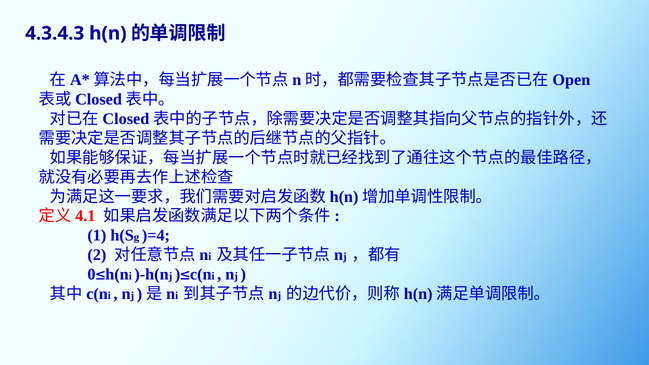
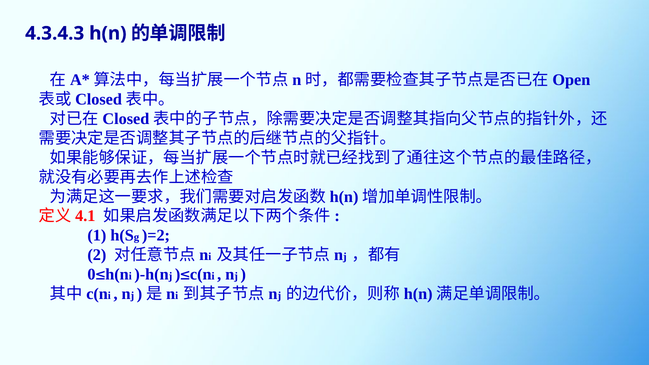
)=4: )=4 -> )=2
